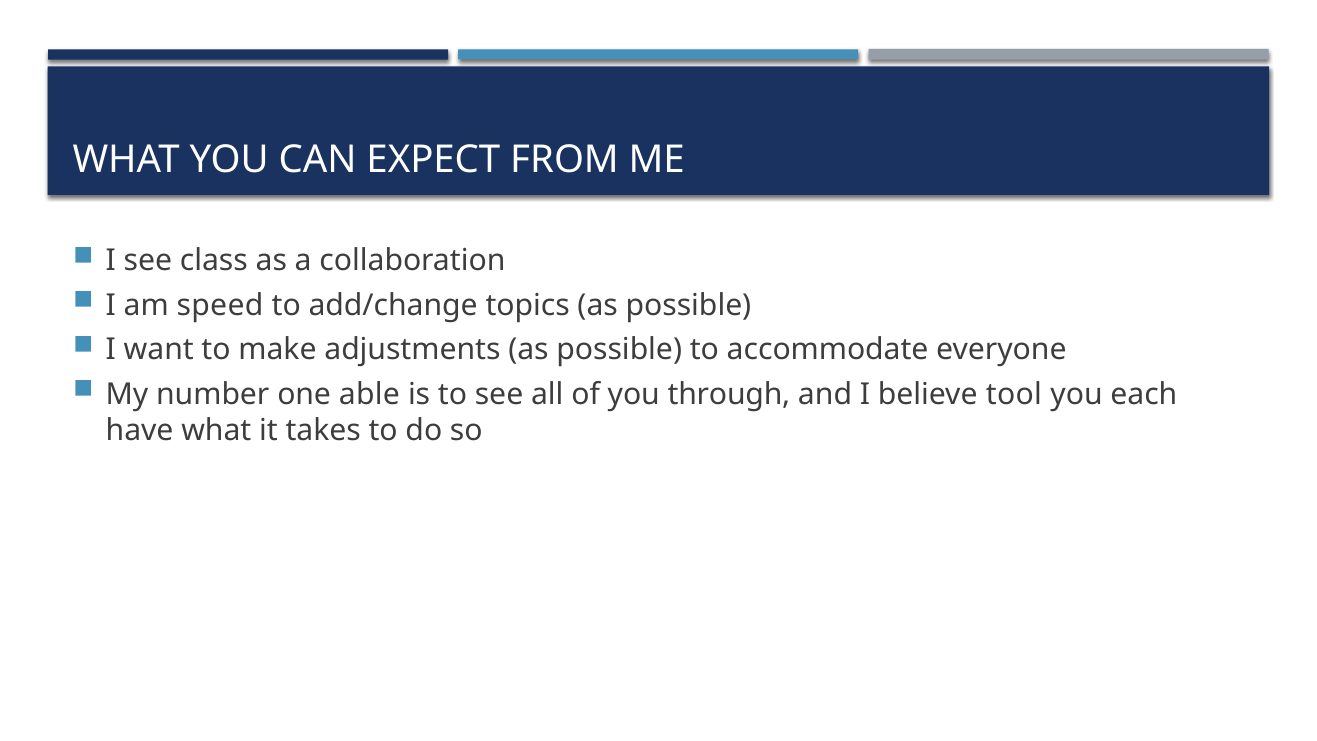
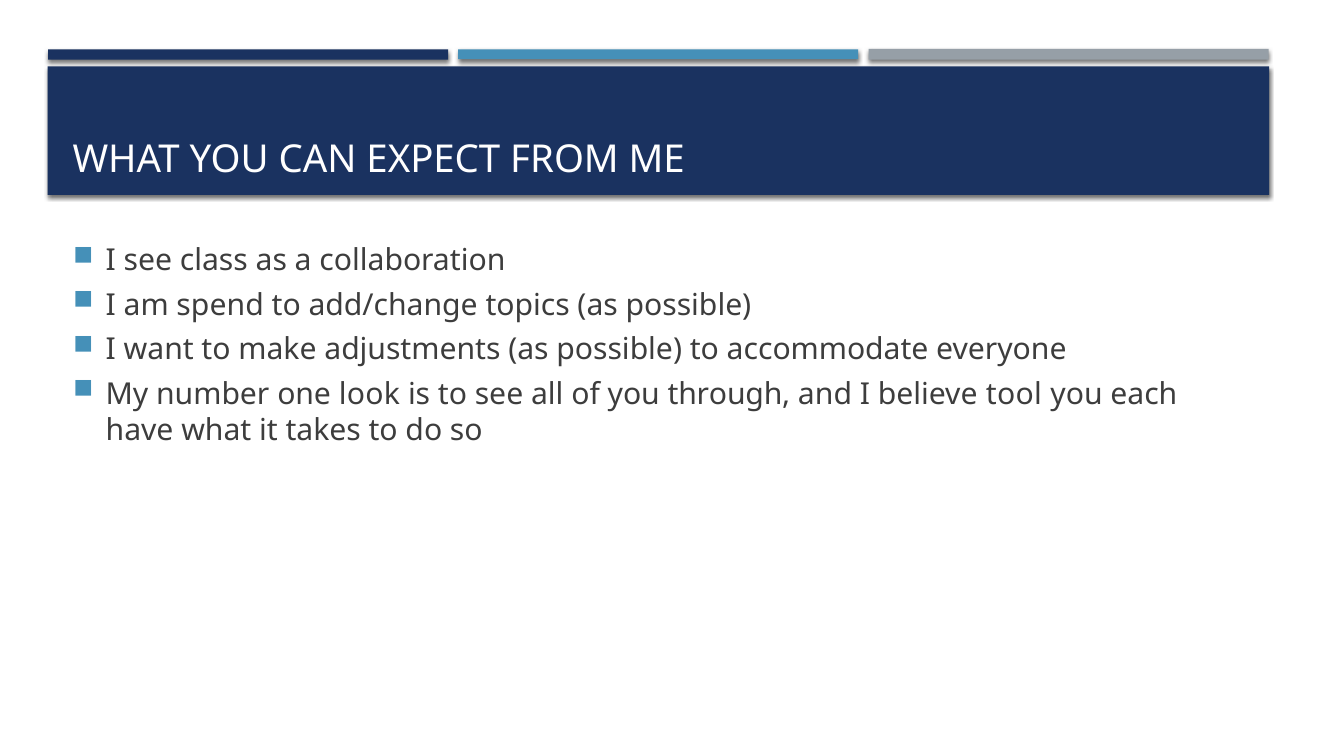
speed: speed -> spend
able: able -> look
